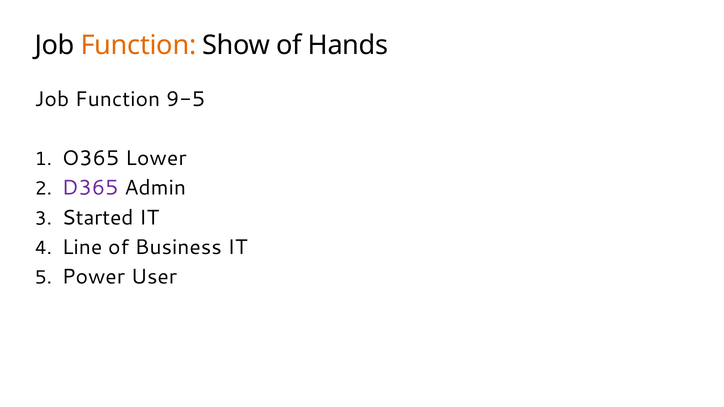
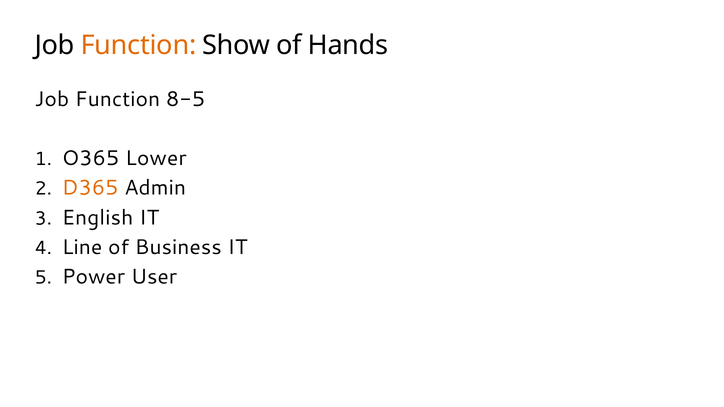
9-5: 9-5 -> 8-5
D365 colour: purple -> orange
Started: Started -> English
